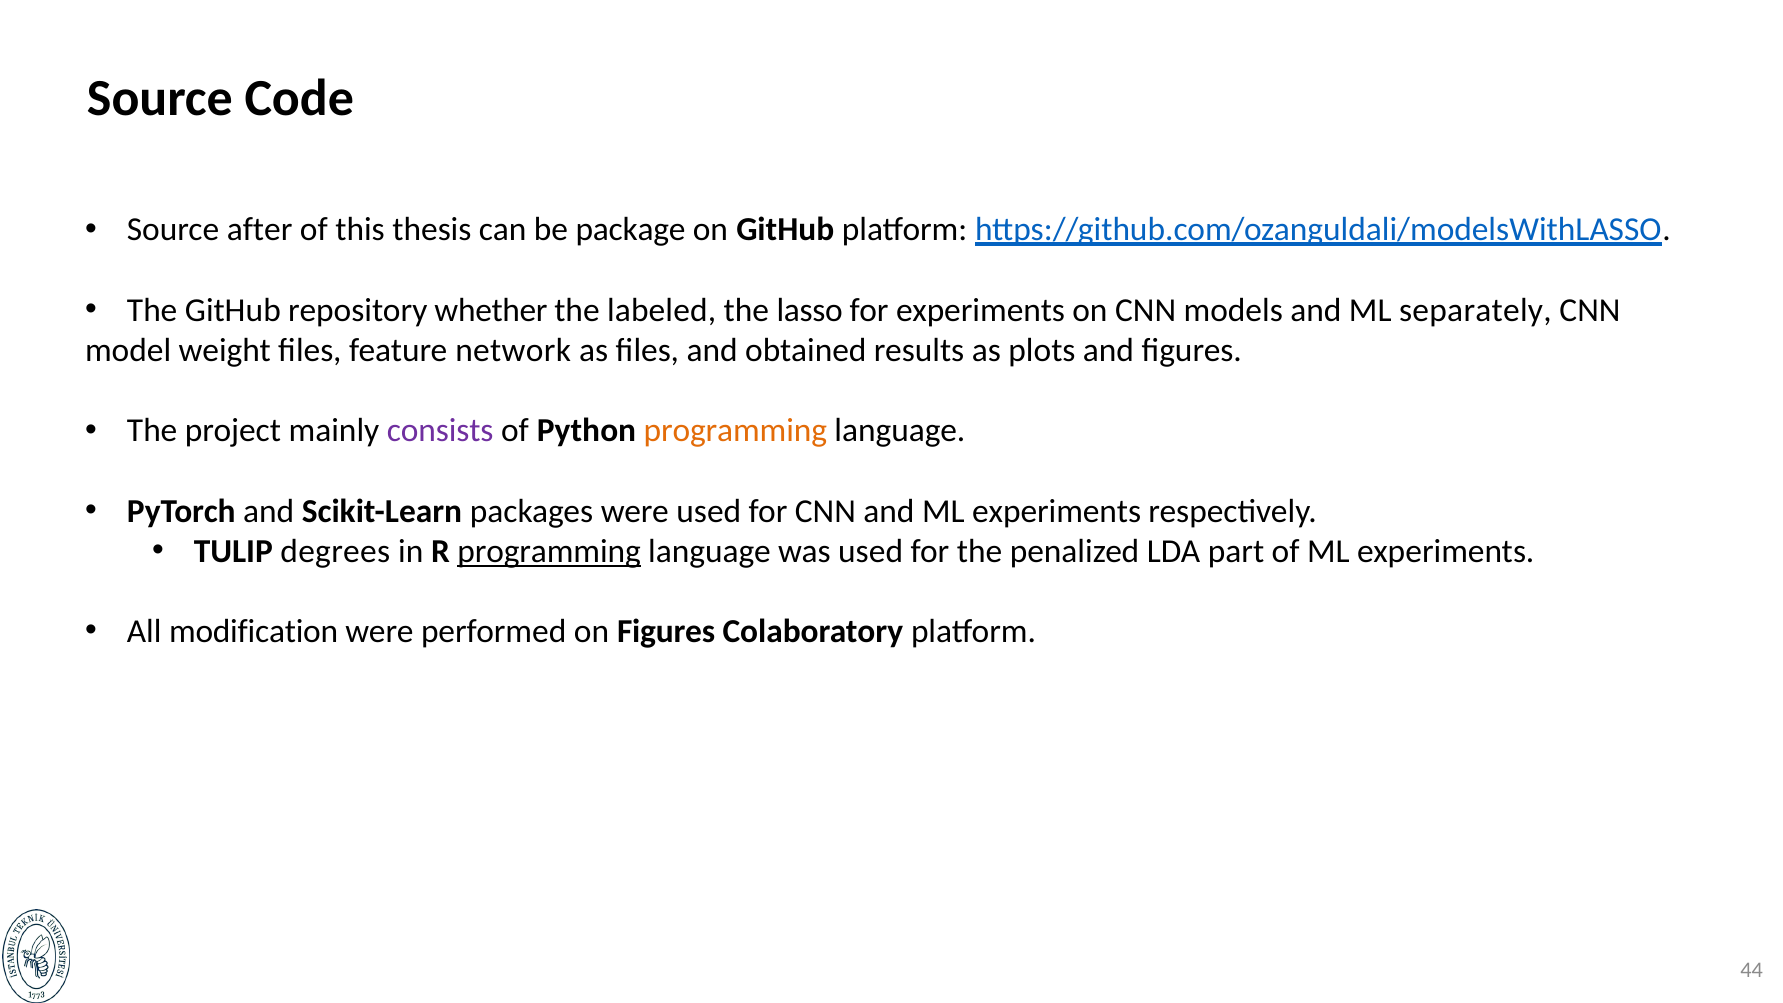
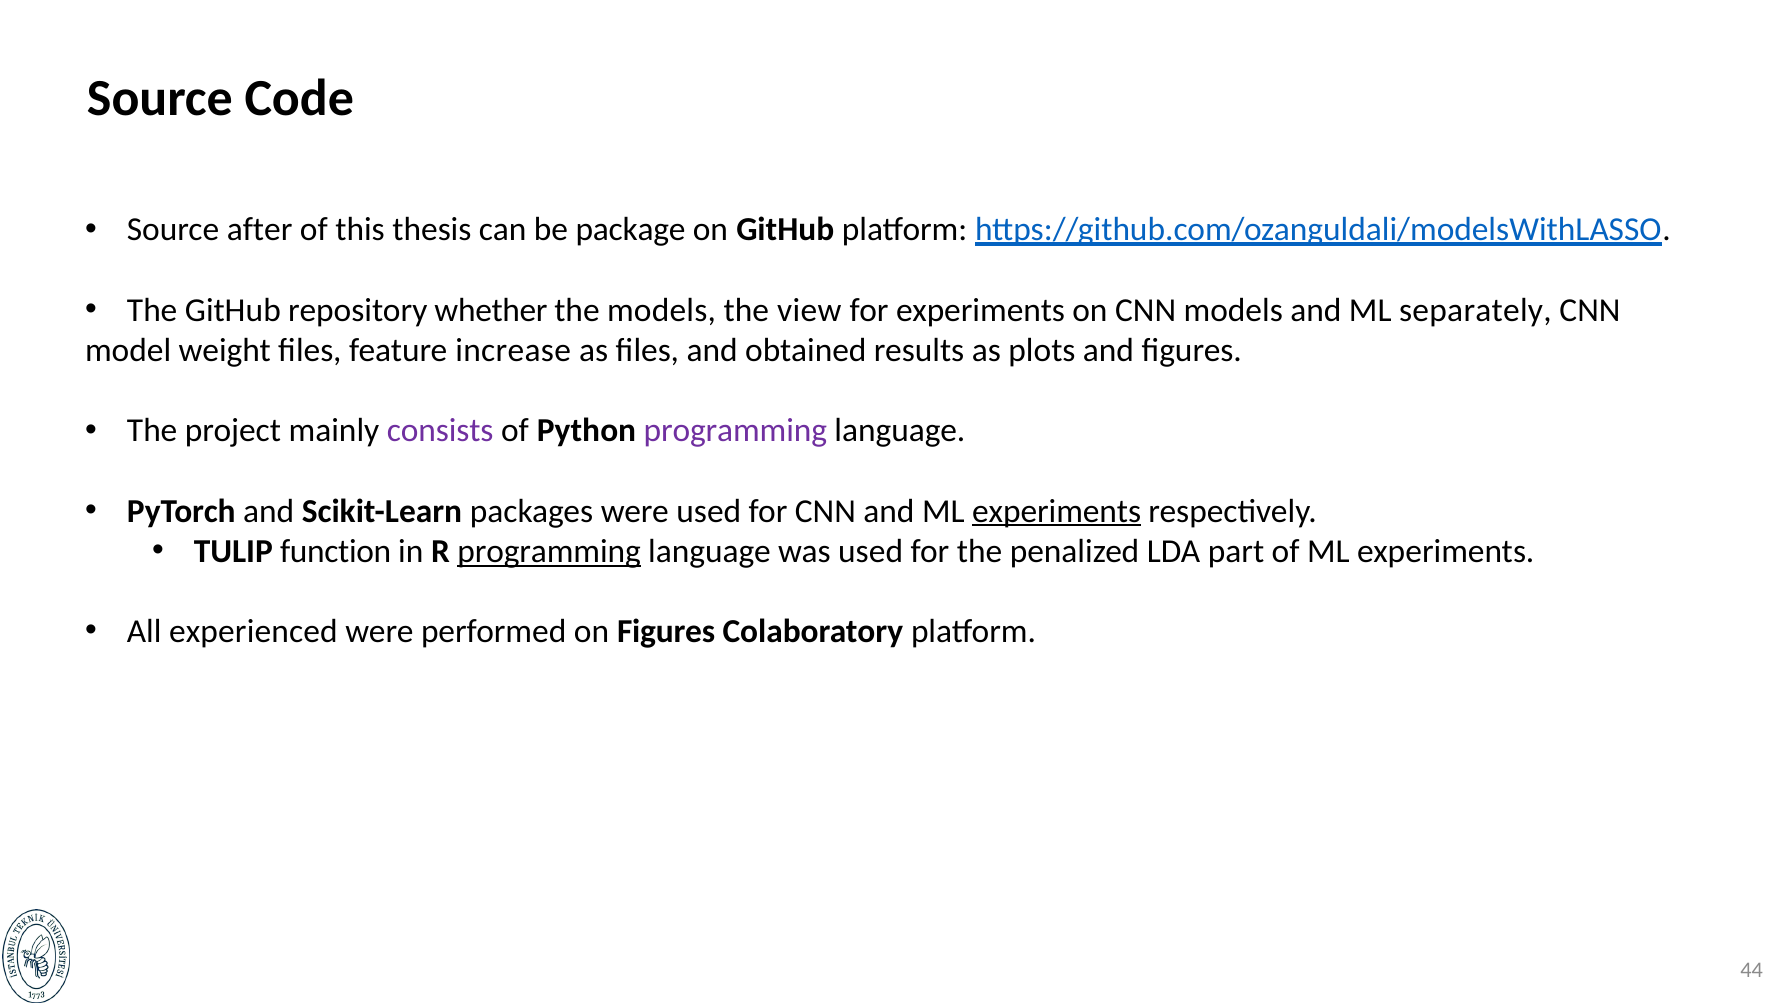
the labeled: labeled -> models
lasso: lasso -> view
network: network -> increase
programming at (735, 431) colour: orange -> purple
experiments at (1057, 511) underline: none -> present
degrees: degrees -> function
modification: modification -> experienced
